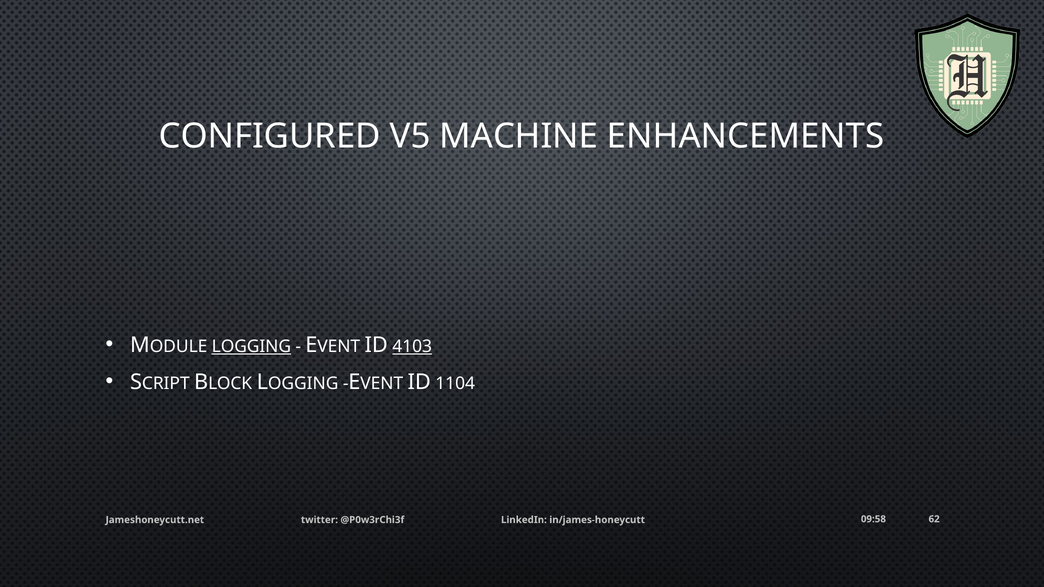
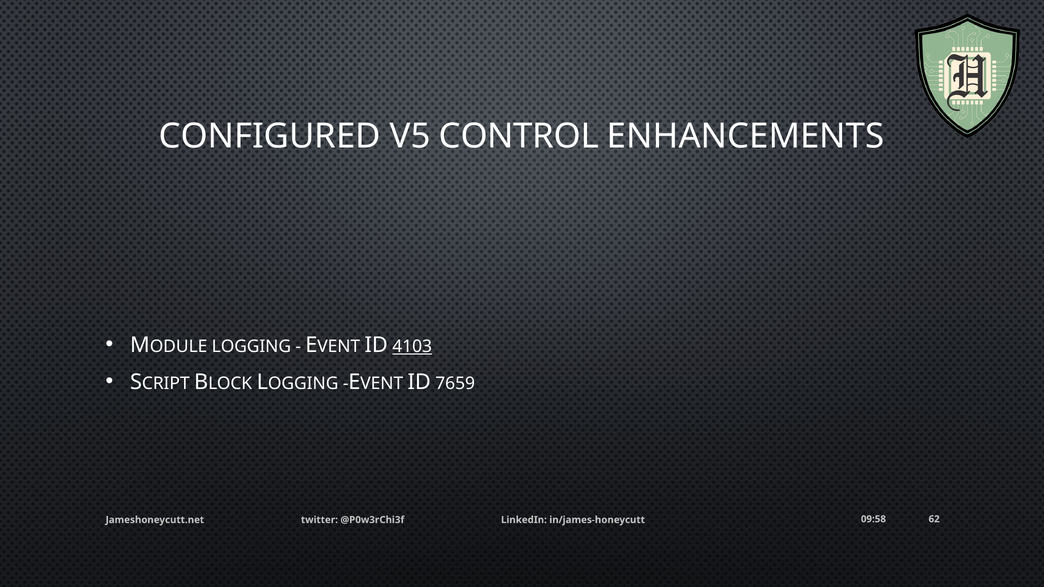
MACHINE: MACHINE -> CONTROL
LOGGING underline: present -> none
1104: 1104 -> 7659
